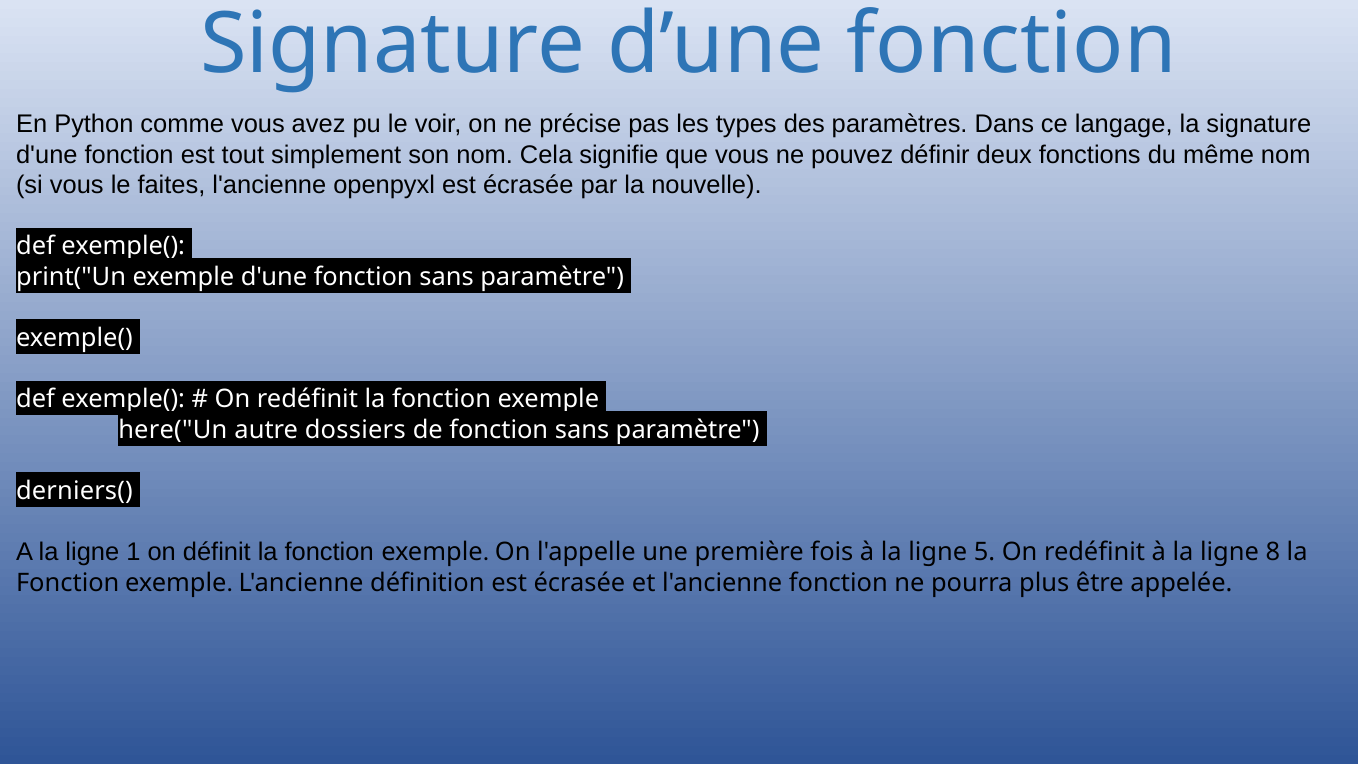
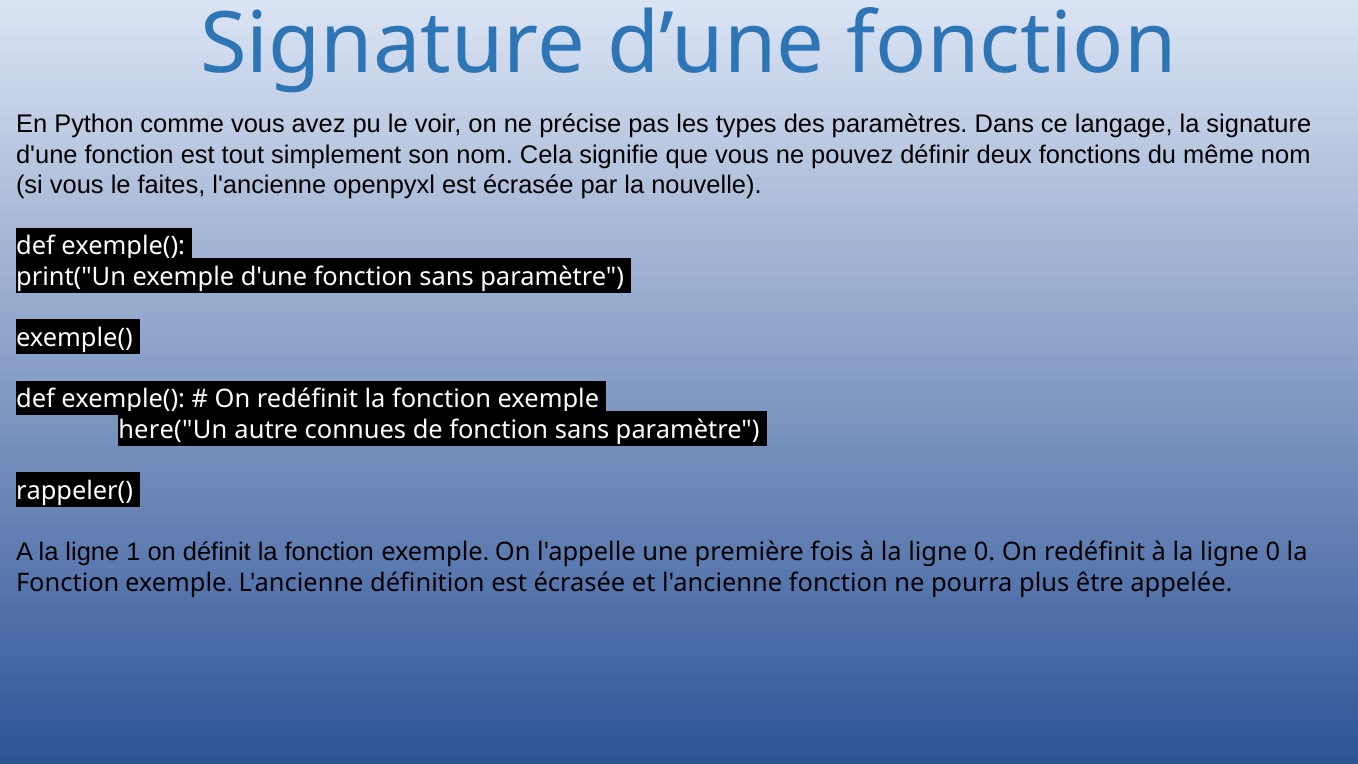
dossiers: dossiers -> connues
derniers(: derniers( -> rappeler(
5 at (985, 552): 5 -> 0
8 at (1273, 552): 8 -> 0
